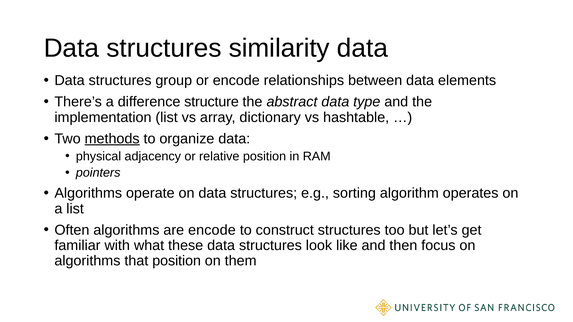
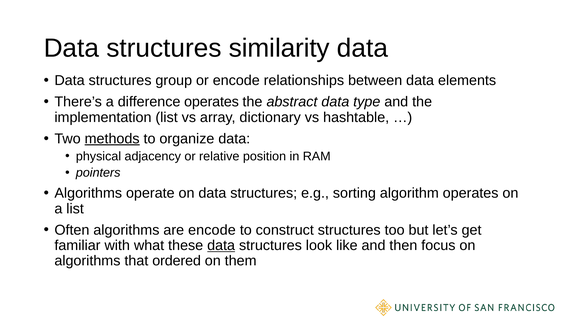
difference structure: structure -> operates
data at (221, 246) underline: none -> present
that position: position -> ordered
